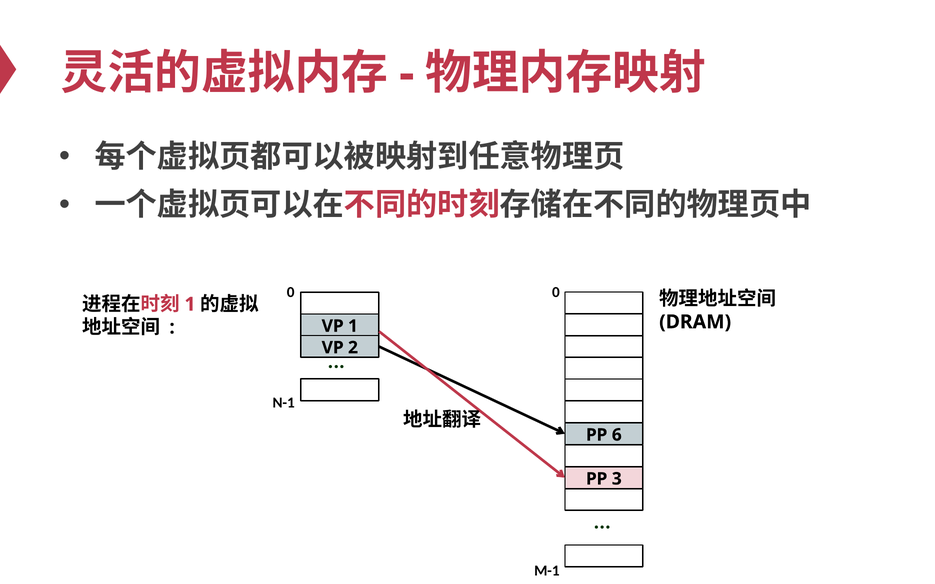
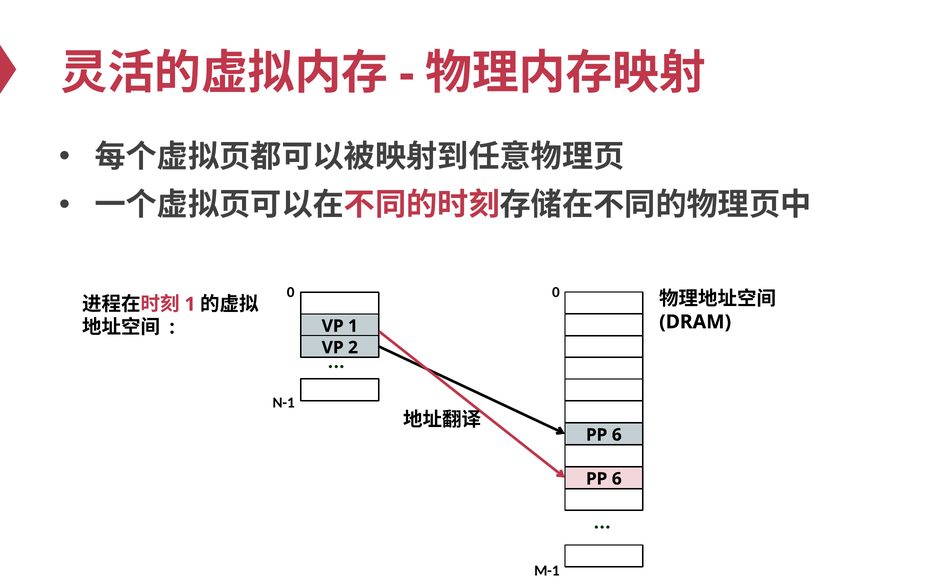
3 at (617, 479): 3 -> 6
